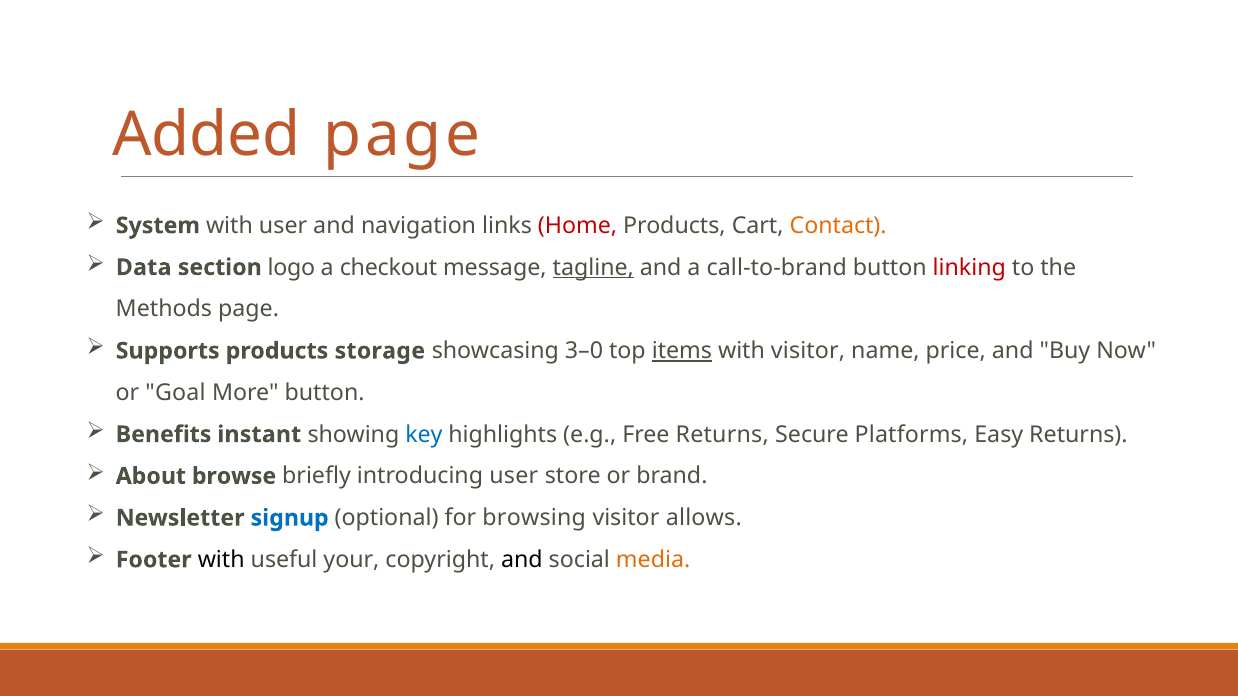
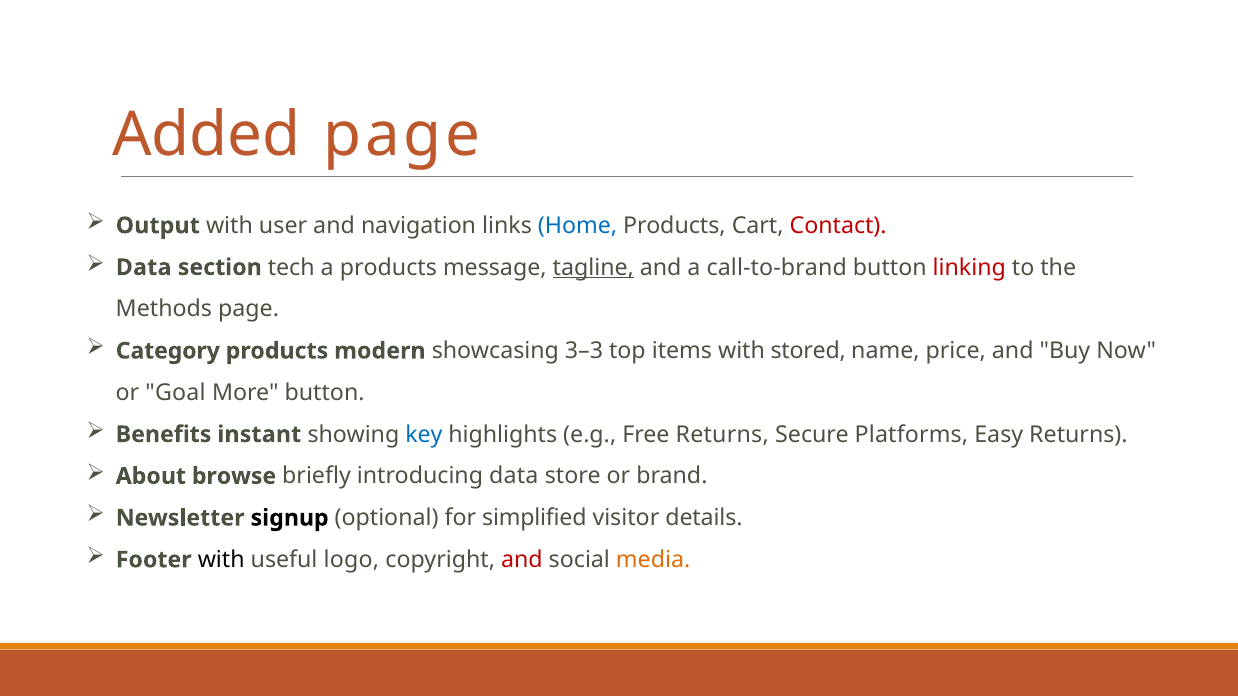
System: System -> Output
Home colour: red -> blue
Contact colour: orange -> red
logo: logo -> tech
a checkout: checkout -> products
Supports: Supports -> Category
storage: storage -> modern
3–0: 3–0 -> 3–3
items underline: present -> none
with visitor: visitor -> stored
introducing user: user -> data
signup colour: blue -> black
browsing: browsing -> simplified
allows: allows -> details
your: your -> logo
and at (522, 560) colour: black -> red
